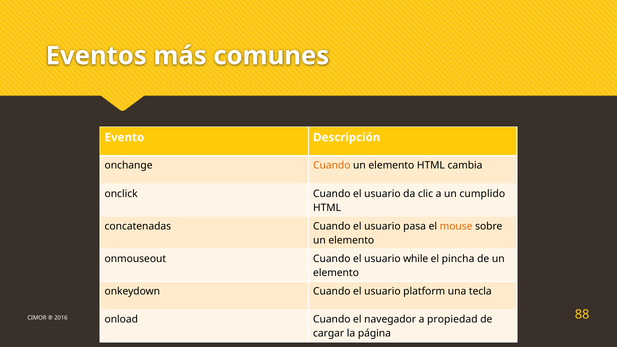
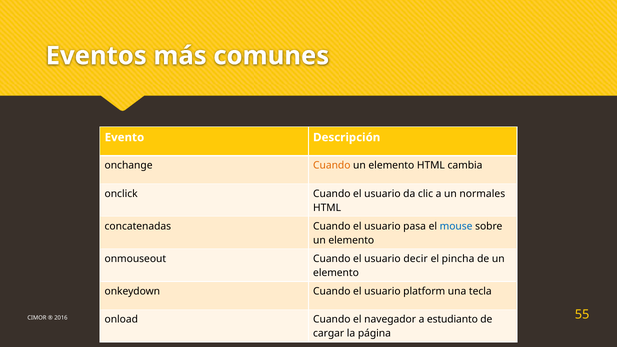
cumplido: cumplido -> normales
mouse colour: orange -> blue
while: while -> decir
88: 88 -> 55
propiedad: propiedad -> estudianto
